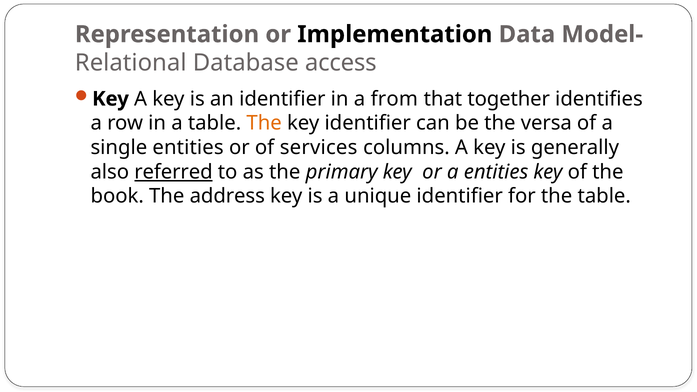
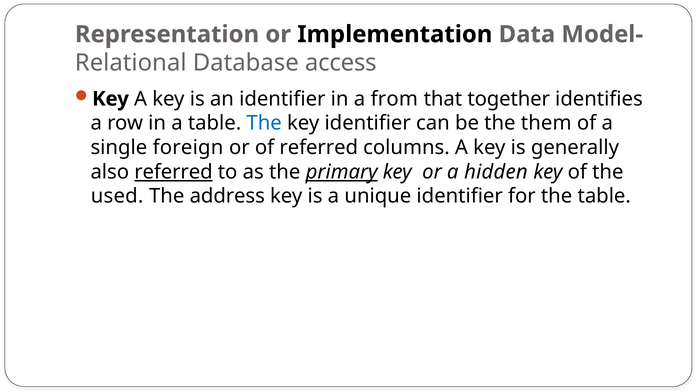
The at (264, 123) colour: orange -> blue
versa: versa -> them
single entities: entities -> foreign
of services: services -> referred
primary underline: none -> present
a entities: entities -> hidden
book: book -> used
